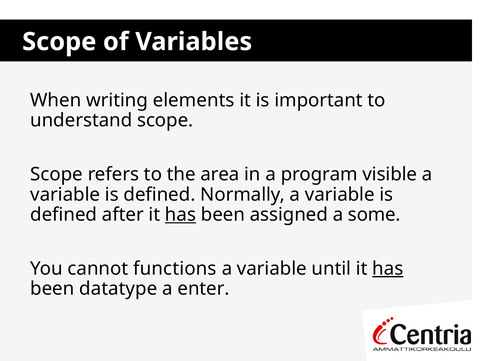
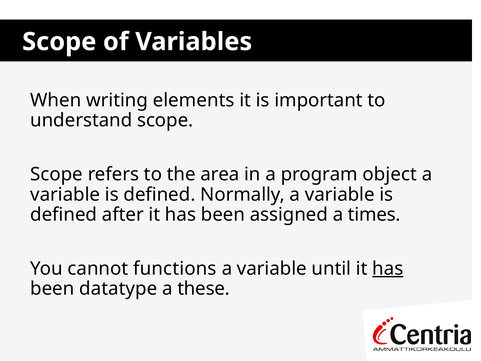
visible: visible -> object
has at (180, 215) underline: present -> none
some: some -> times
enter: enter -> these
